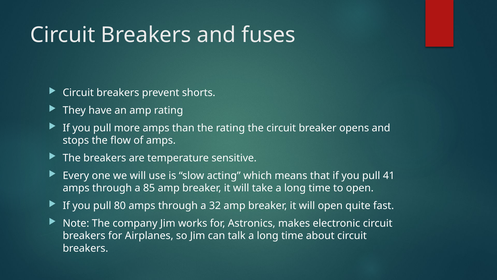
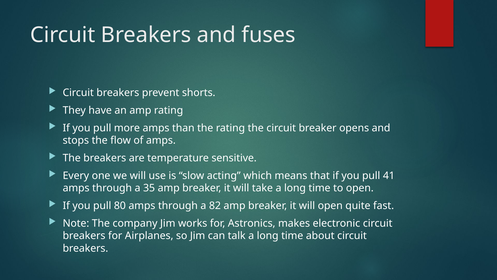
85: 85 -> 35
32: 32 -> 82
